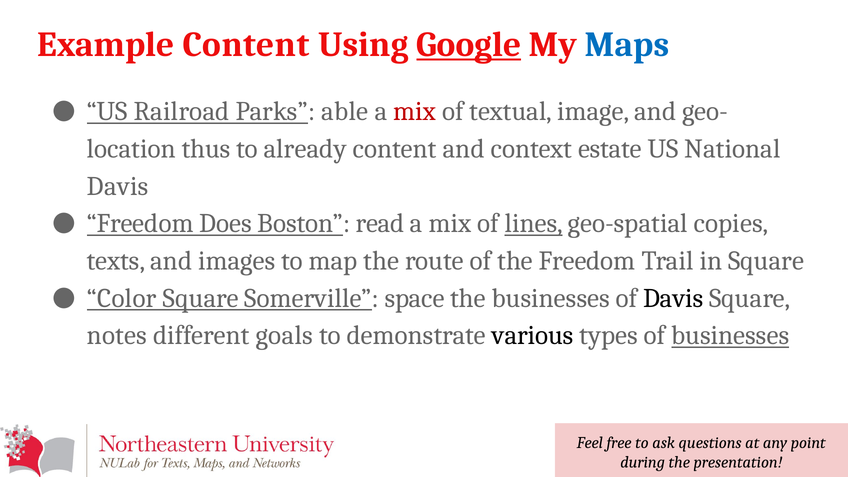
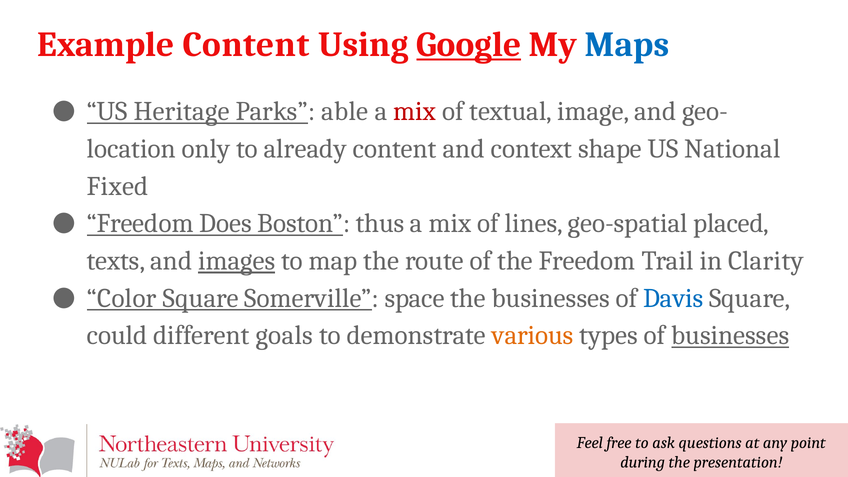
Railroad: Railroad -> Heritage
thus: thus -> only
estate: estate -> shape
Davis at (118, 186): Davis -> Fixed
read: read -> thus
lines underline: present -> none
copies: copies -> placed
images underline: none -> present
in Square: Square -> Clarity
Davis at (673, 298) colour: black -> blue
notes: notes -> could
various colour: black -> orange
